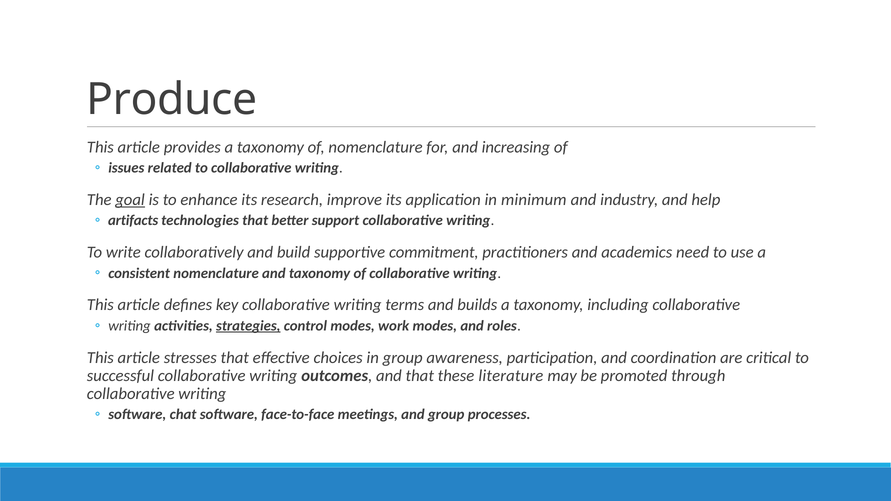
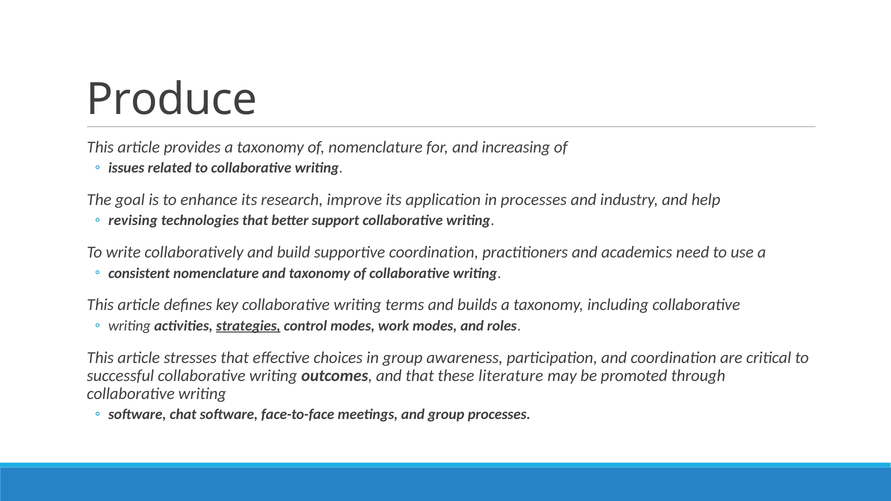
goal underline: present -> none
in minimum: minimum -> processes
artifacts: artifacts -> revising
supportive commitment: commitment -> coordination
